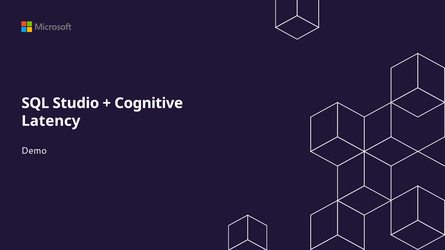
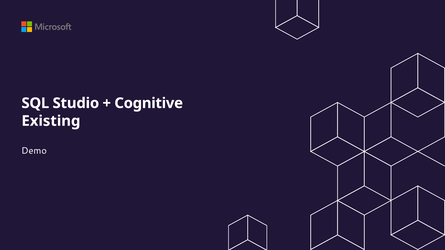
Latency: Latency -> Existing
